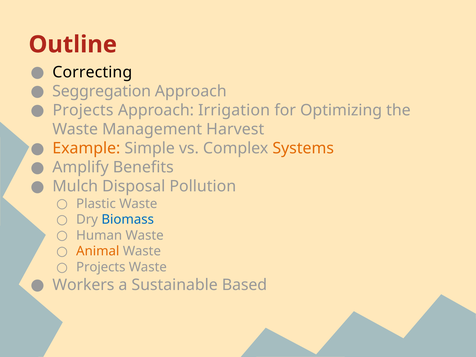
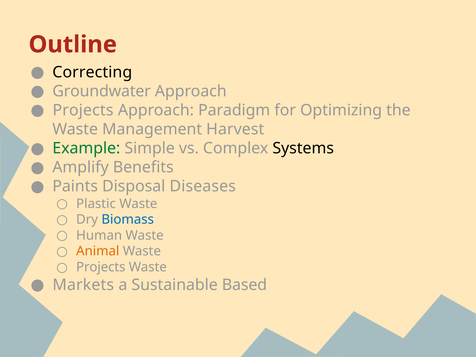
Seggregation: Seggregation -> Groundwater
Irrigation: Irrigation -> Paradigm
Example colour: orange -> green
Systems colour: orange -> black
Mulch: Mulch -> Paints
Pollution: Pollution -> Diseases
Workers: Workers -> Markets
